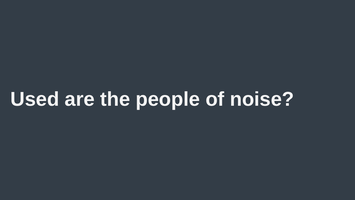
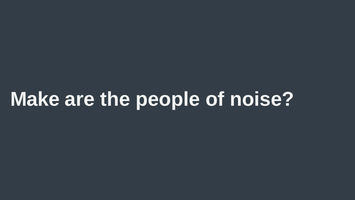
Used: Used -> Make
